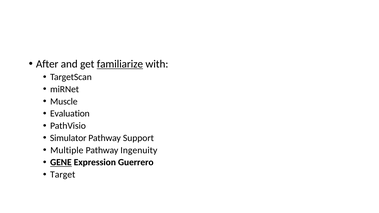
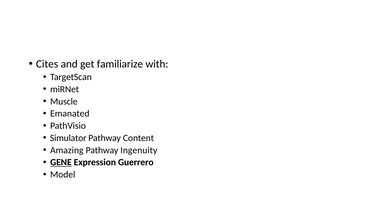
After: After -> Cites
familiarize underline: present -> none
Evaluation: Evaluation -> Emanated
Support: Support -> Content
Multiple: Multiple -> Amazing
Target: Target -> Model
